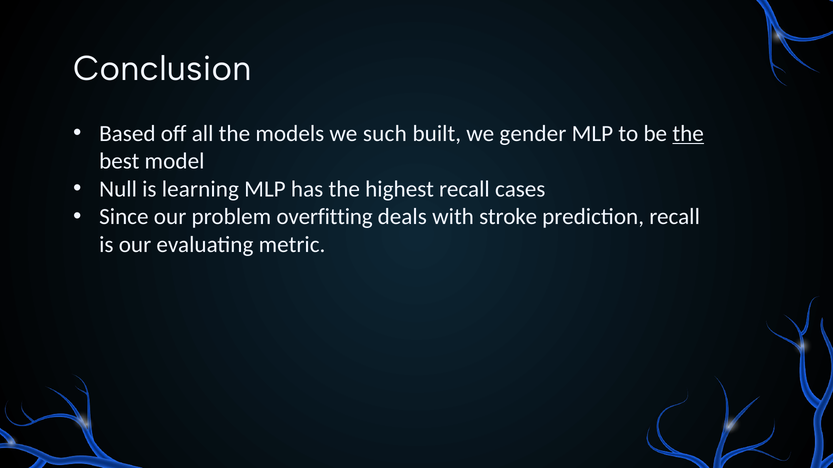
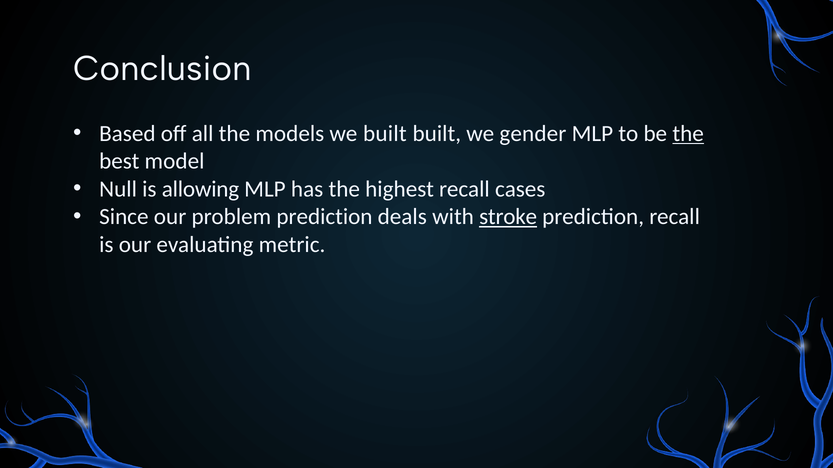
we such: such -> built
learning: learning -> allowing
problem overfitting: overfitting -> prediction
stroke underline: none -> present
